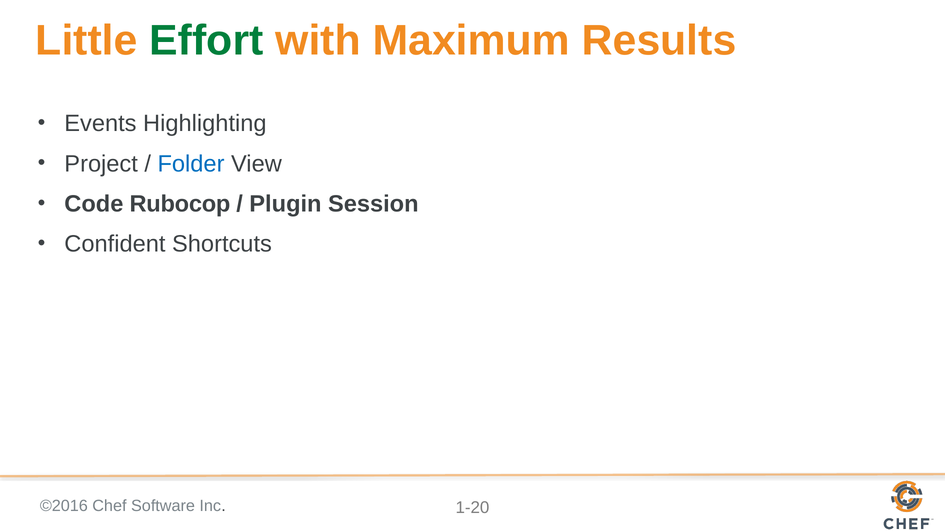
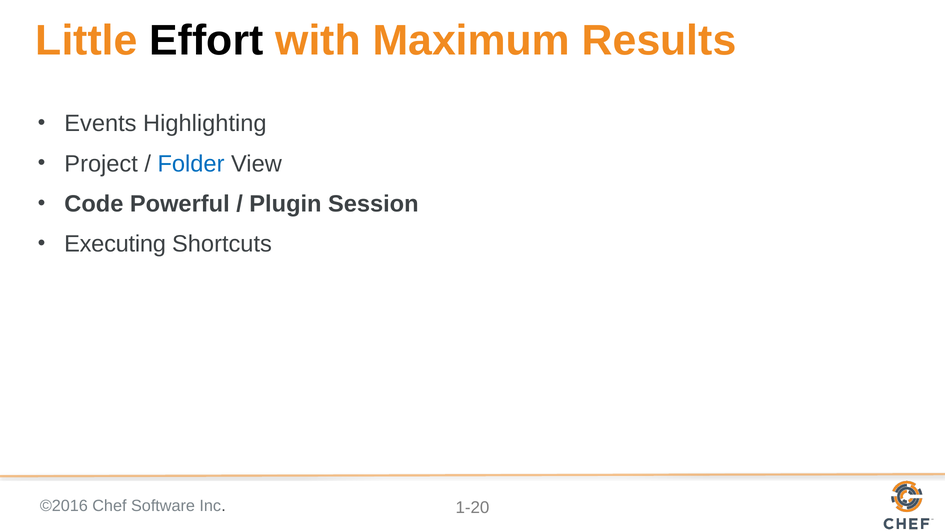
Effort colour: green -> black
Rubocop: Rubocop -> Powerful
Confident: Confident -> Executing
